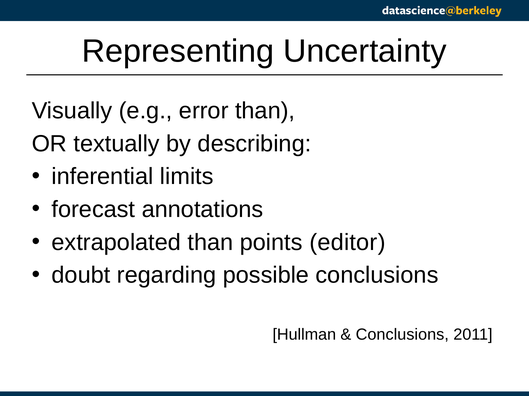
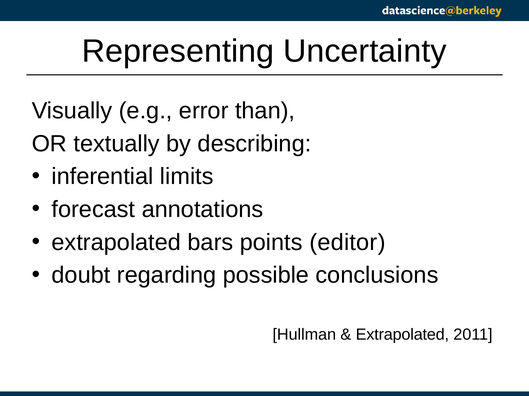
extrapolated than: than -> bars
Conclusions at (402, 335): Conclusions -> Extrapolated
